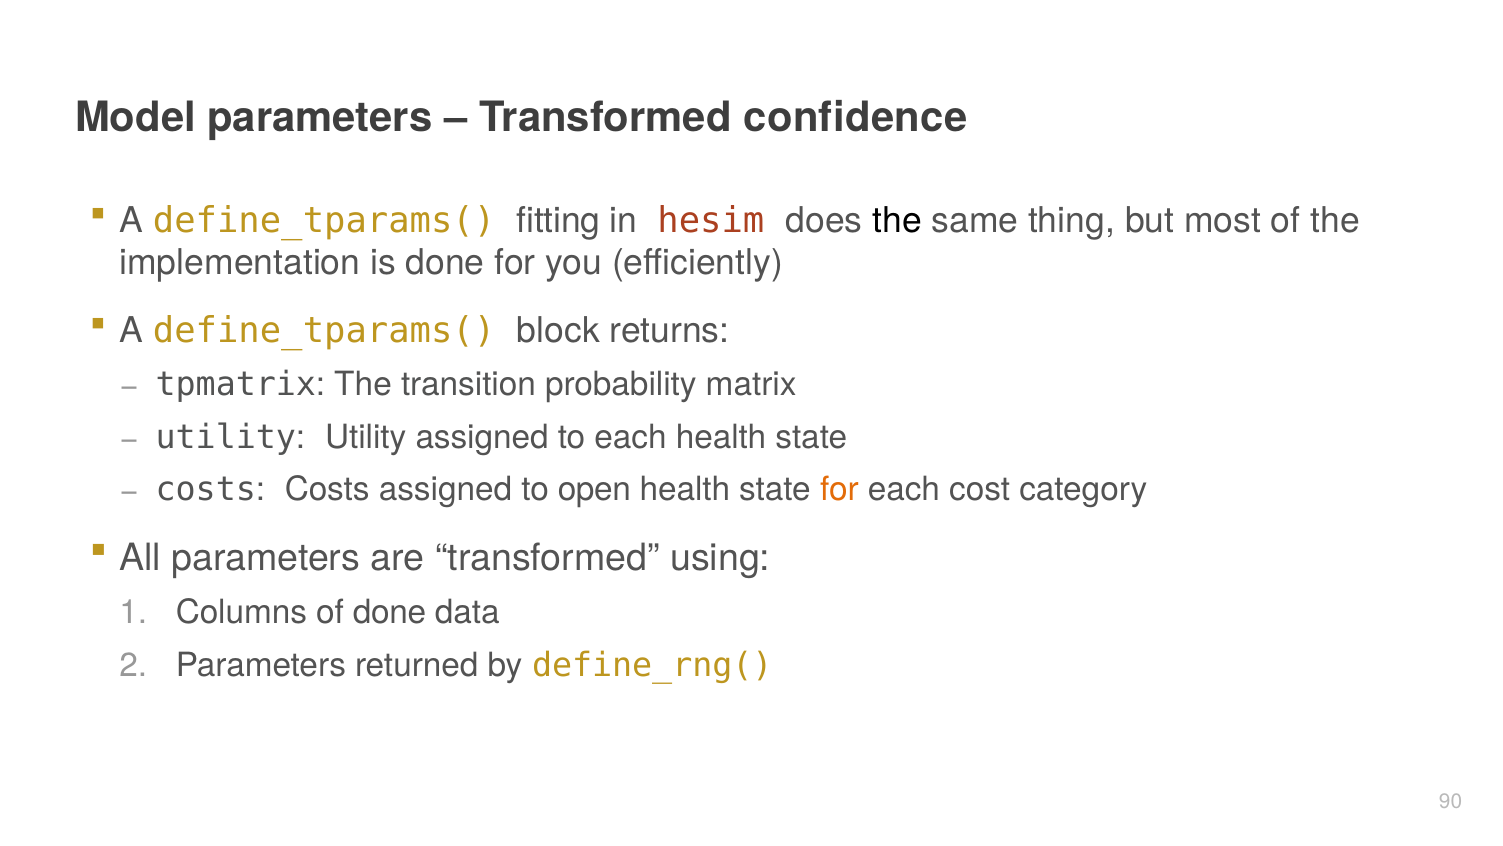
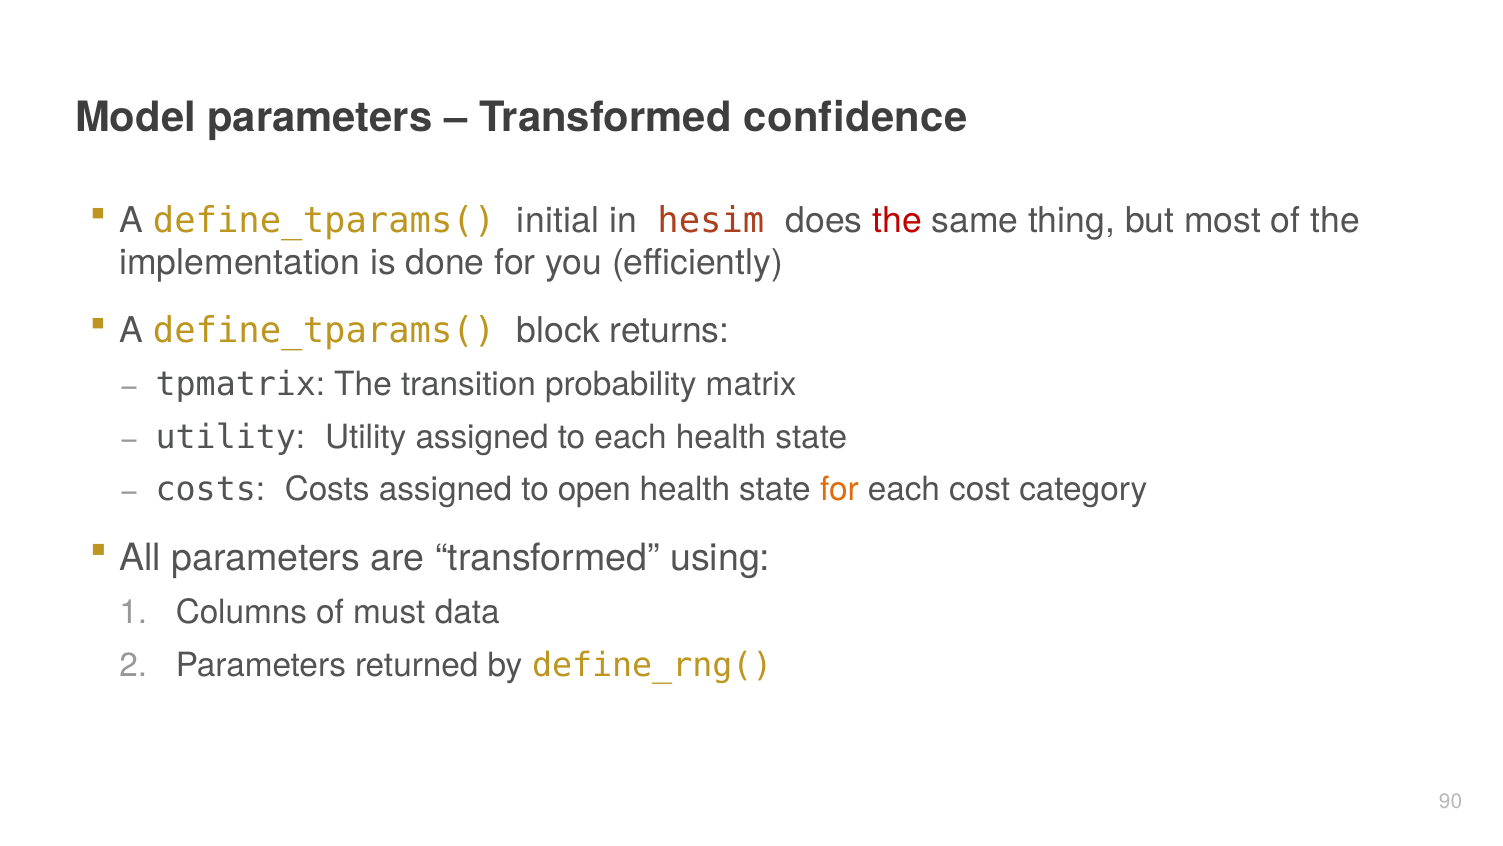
fitting: fitting -> initial
the at (897, 220) colour: black -> red
of done: done -> must
